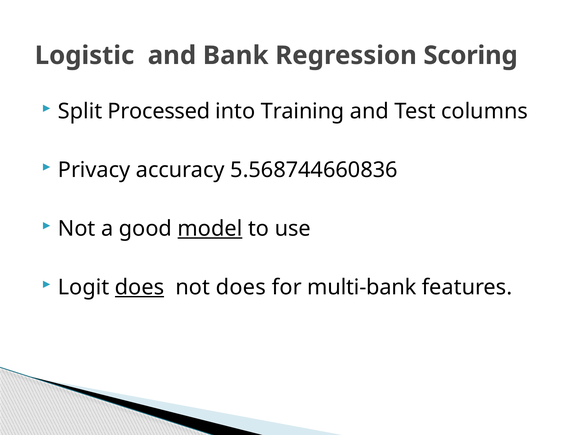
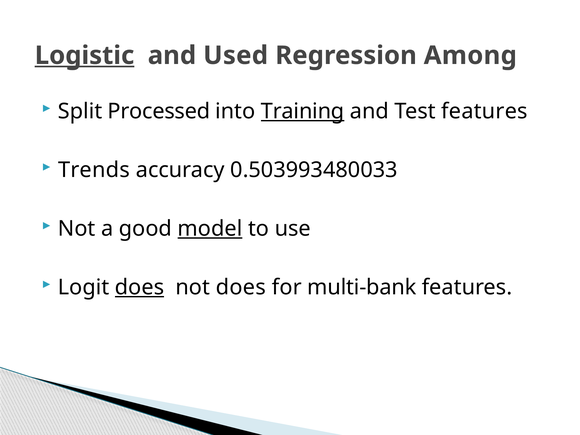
Logistic underline: none -> present
Bank: Bank -> Used
Scoring: Scoring -> Among
Training underline: none -> present
Test columns: columns -> features
Privacy: Privacy -> Trends
5.568744660836: 5.568744660836 -> 0.503993480033
